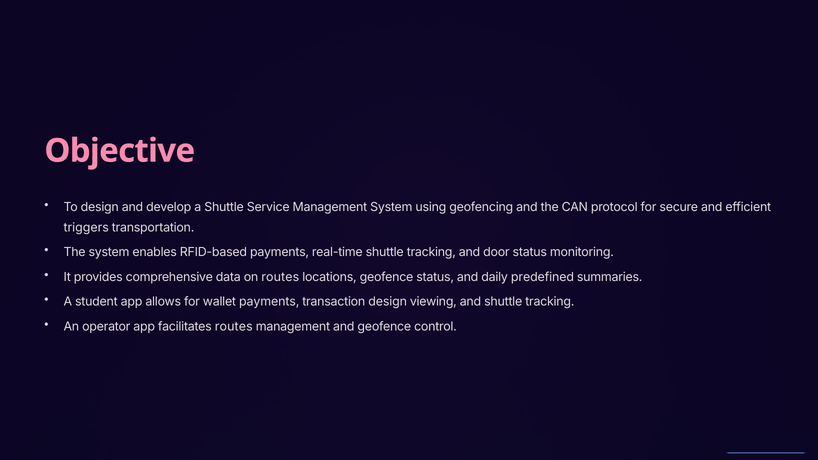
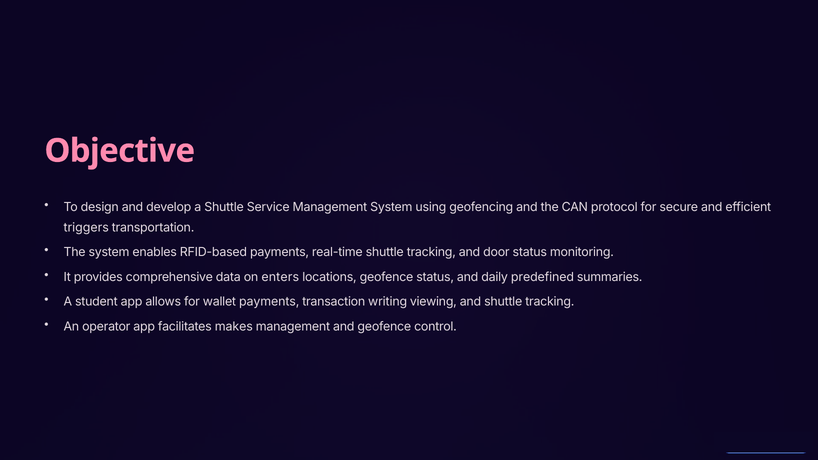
on routes: routes -> enters
transaction design: design -> writing
facilitates routes: routes -> makes
